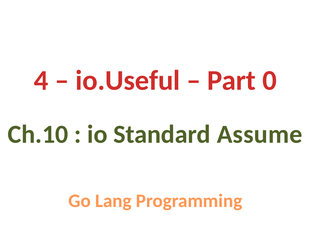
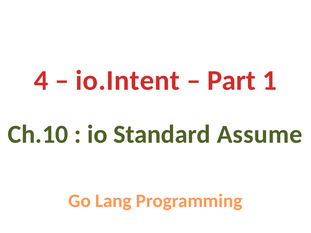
io.Useful: io.Useful -> io.Intent
0: 0 -> 1
